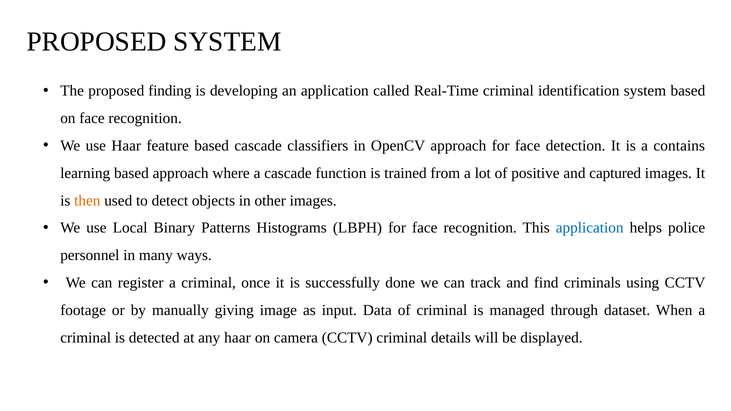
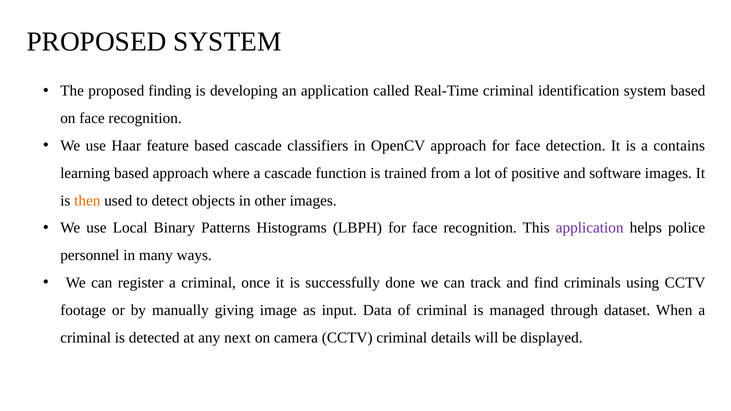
captured: captured -> software
application at (590, 228) colour: blue -> purple
any haar: haar -> next
